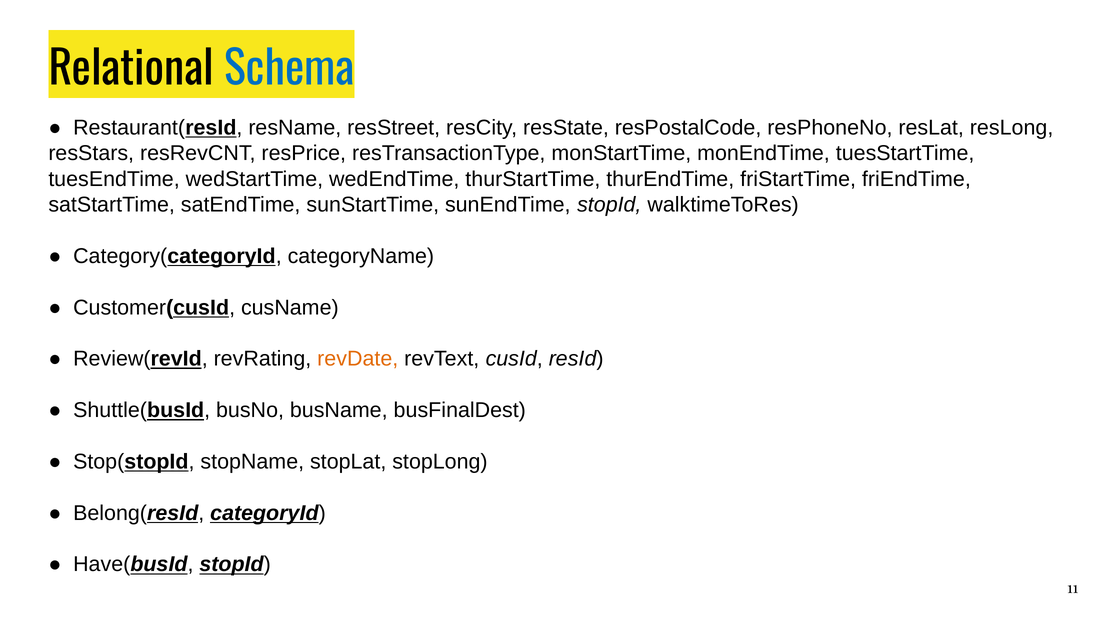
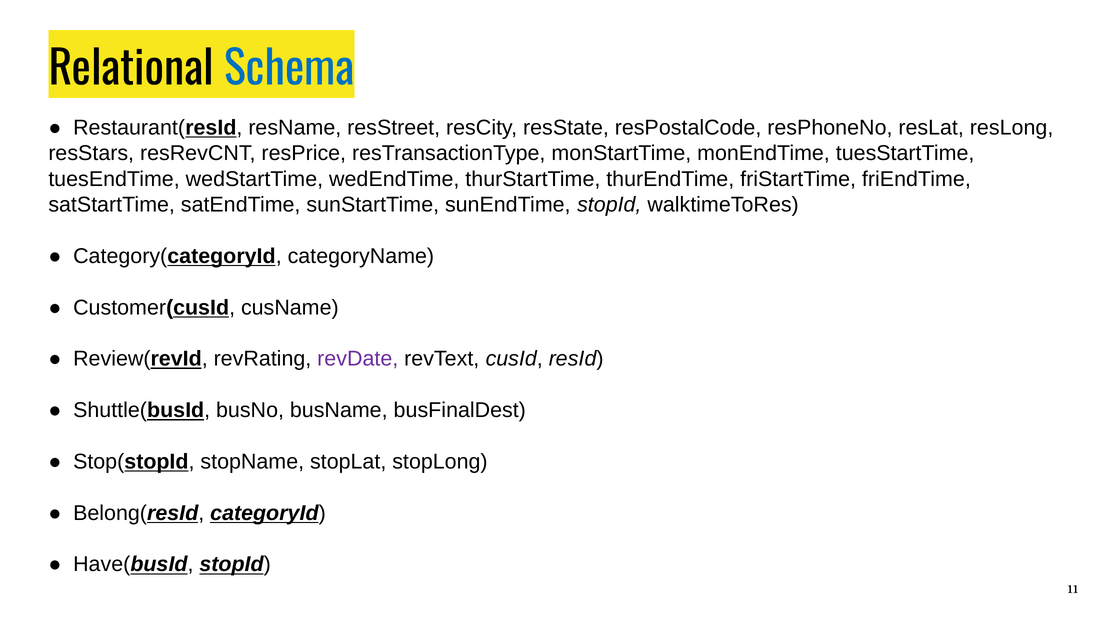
revDate colour: orange -> purple
